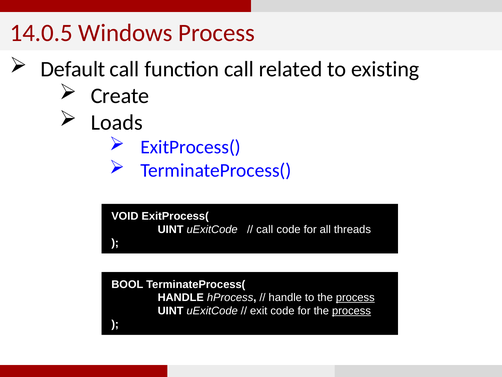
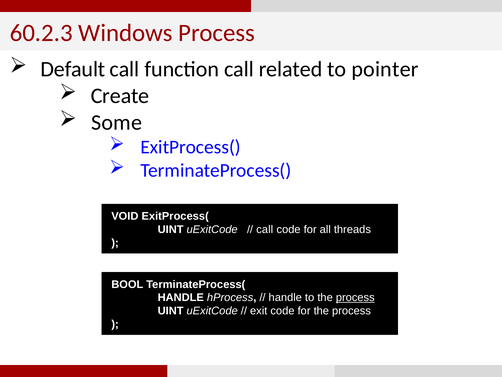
14.0.5: 14.0.5 -> 60.2.3
existing: existing -> pointer
Loads: Loads -> Some
process at (351, 310) underline: present -> none
